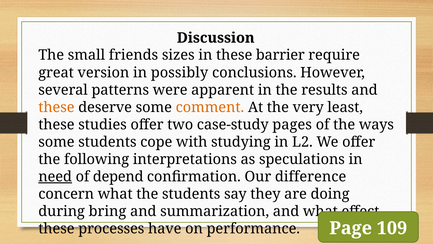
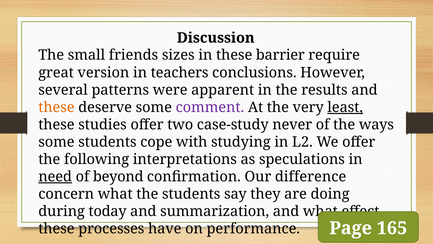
possibly: possibly -> teachers
comment colour: orange -> purple
least underline: none -> present
pages: pages -> never
depend: depend -> beyond
bring: bring -> today
109: 109 -> 165
